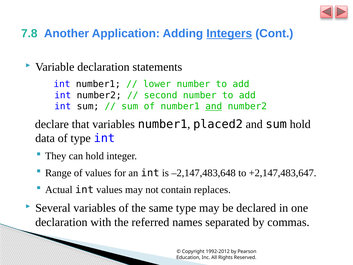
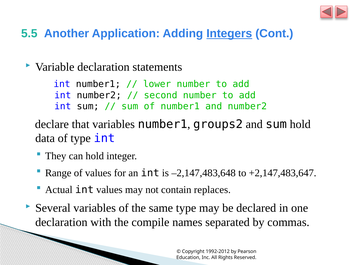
7.8: 7.8 -> 5.5
and at (214, 106) underline: present -> none
placed2: placed2 -> groups2
referred: referred -> compile
